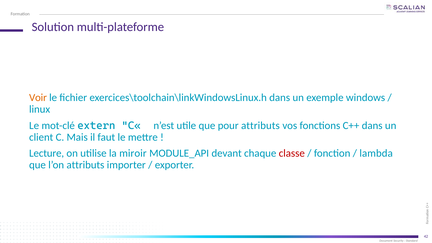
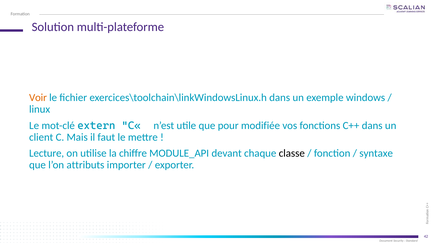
pour attributs: attributs -> modifiée
miroir: miroir -> chiffre
classe colour: red -> black
lambda: lambda -> syntaxe
